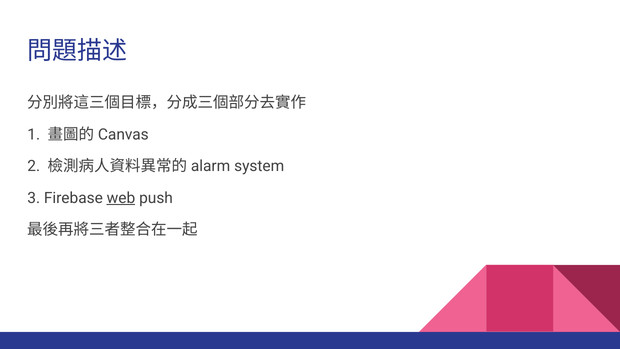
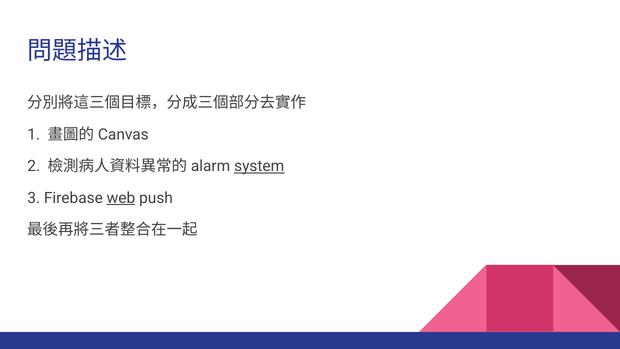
system underline: none -> present
